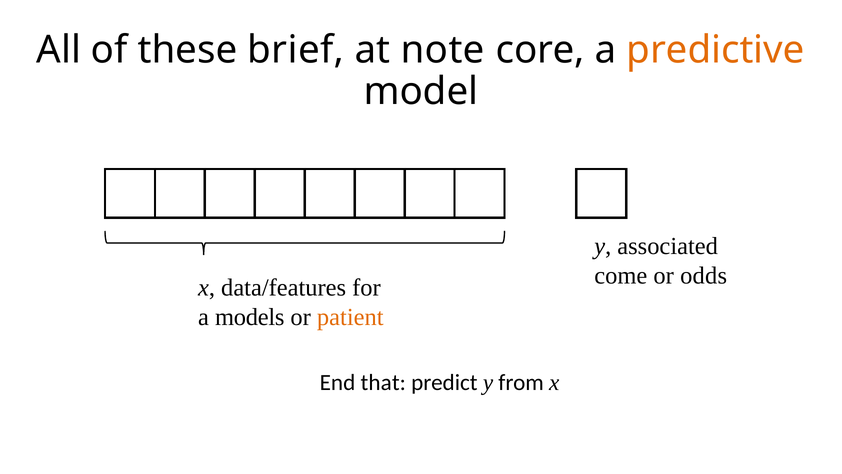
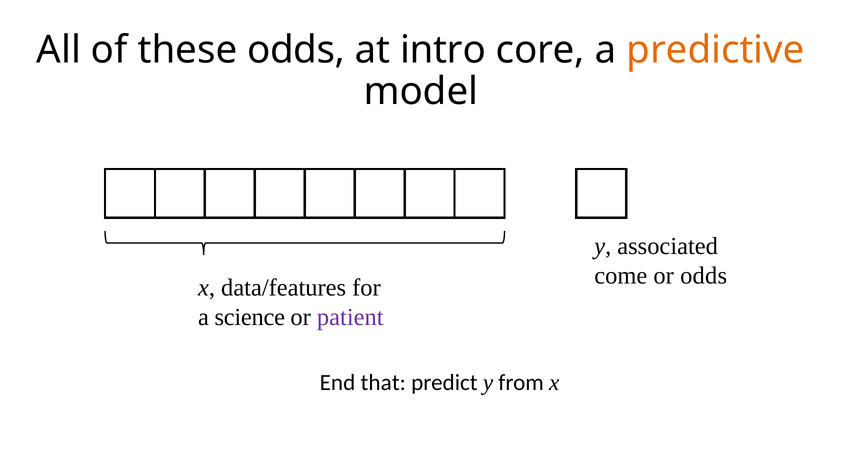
these brief: brief -> odds
note: note -> intro
models: models -> science
patient colour: orange -> purple
